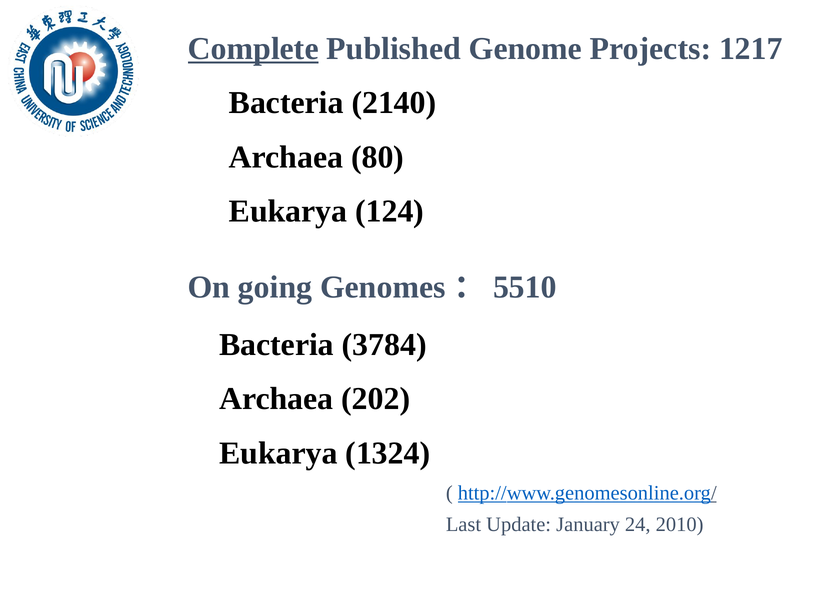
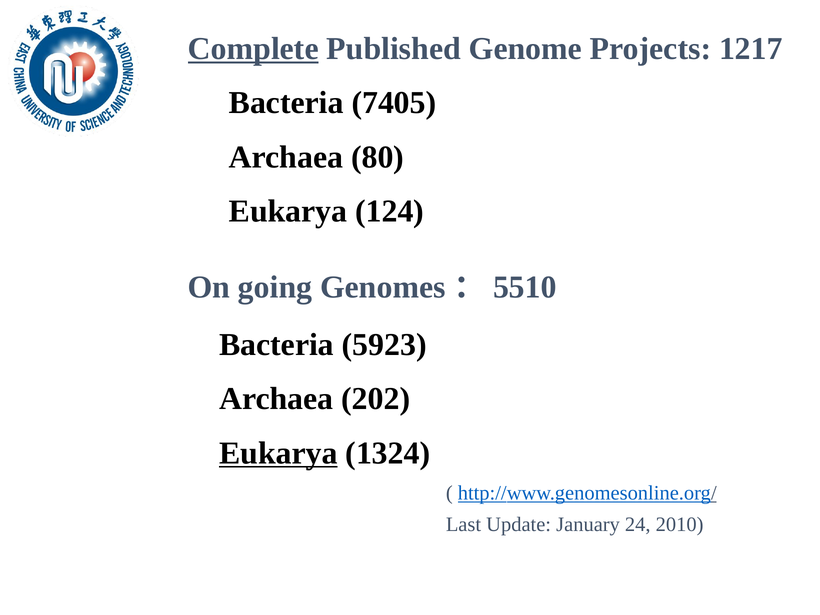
2140: 2140 -> 7405
3784: 3784 -> 5923
Eukarya at (278, 453) underline: none -> present
